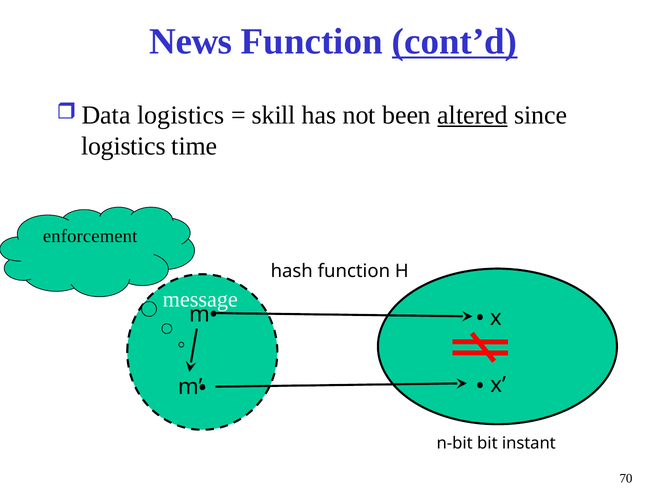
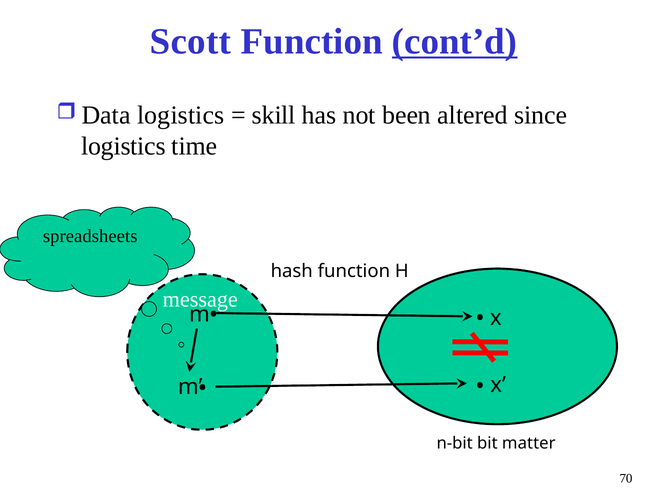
News: News -> Scott
altered underline: present -> none
enforcement: enforcement -> spreadsheets
instant: instant -> matter
